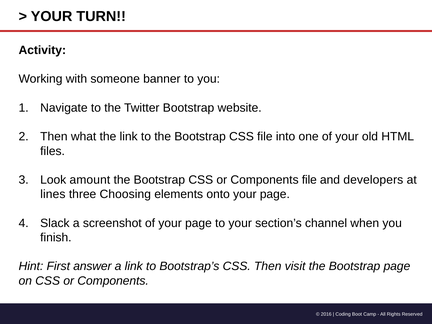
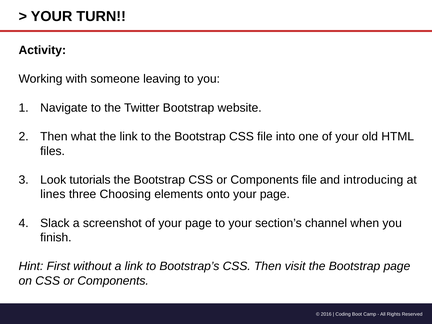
banner: banner -> leaving
amount: amount -> tutorials
developers: developers -> introducing
answer: answer -> without
